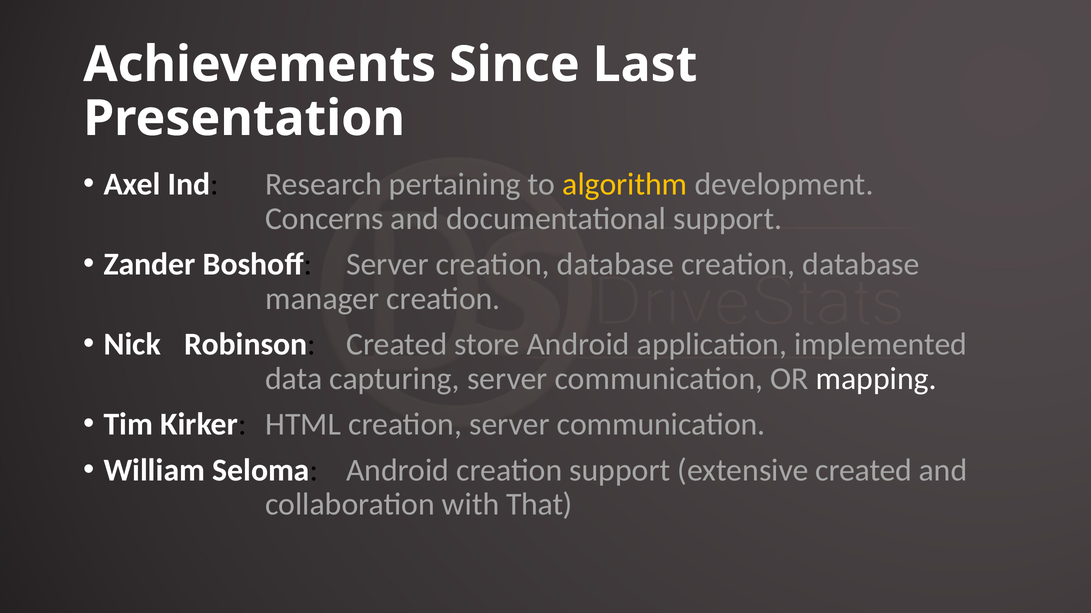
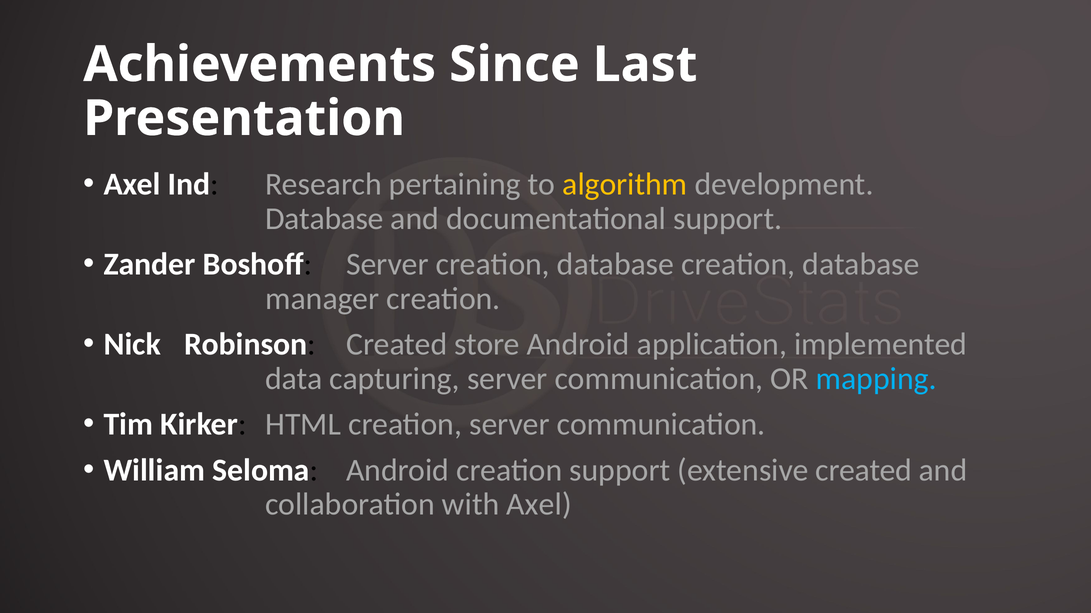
Concerns at (324, 219): Concerns -> Database
mapping colour: white -> light blue
with That: That -> Axel
